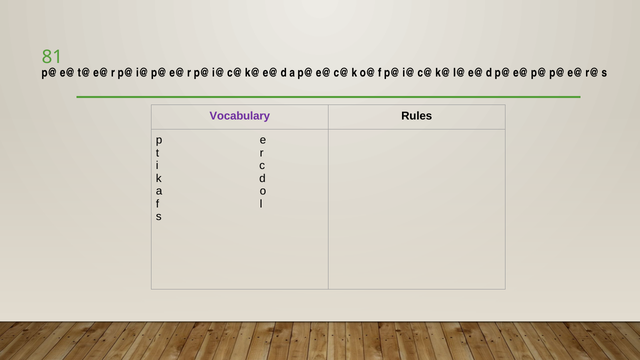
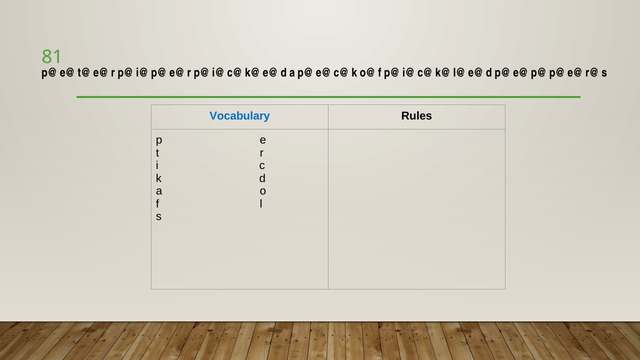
Vocabulary colour: purple -> blue
